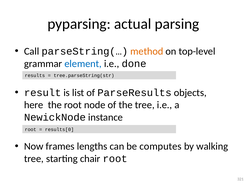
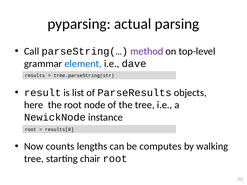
method colour: orange -> purple
done: done -> dave
frames: frames -> counts
